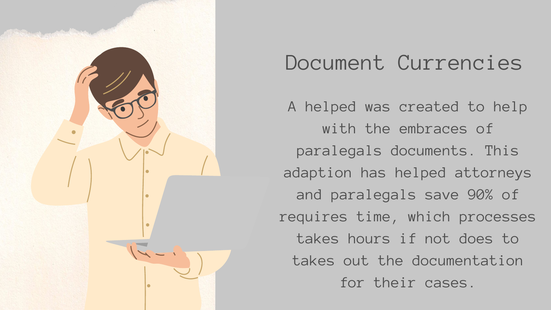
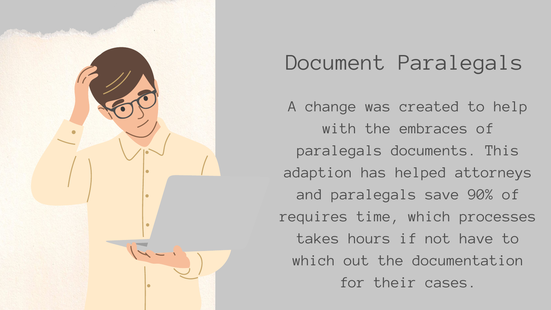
Document Currencies: Currencies -> Paralegals
A helped: helped -> change
does: does -> have
takes at (314, 260): takes -> which
